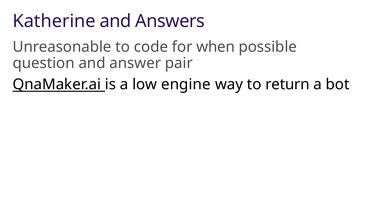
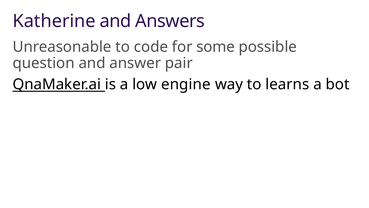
when: when -> some
return: return -> learns
